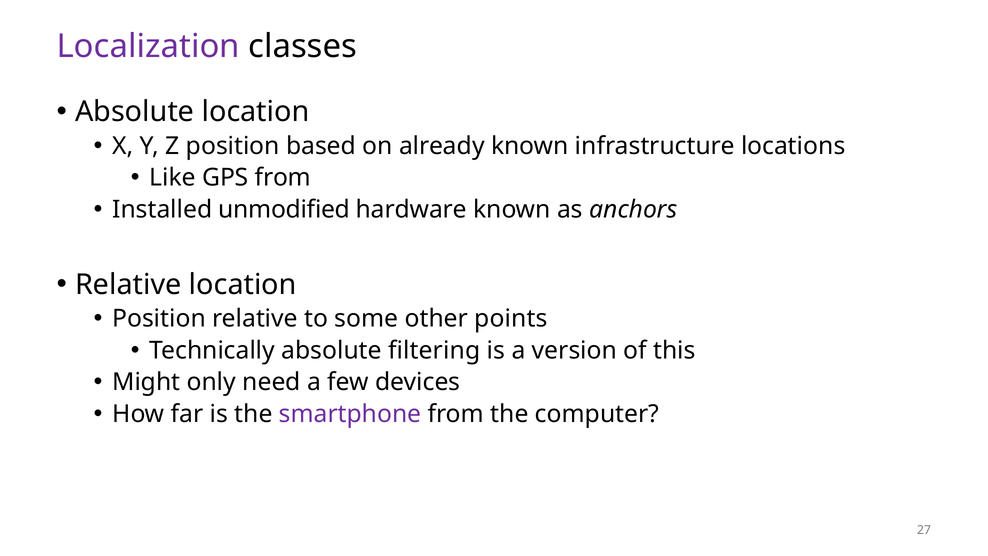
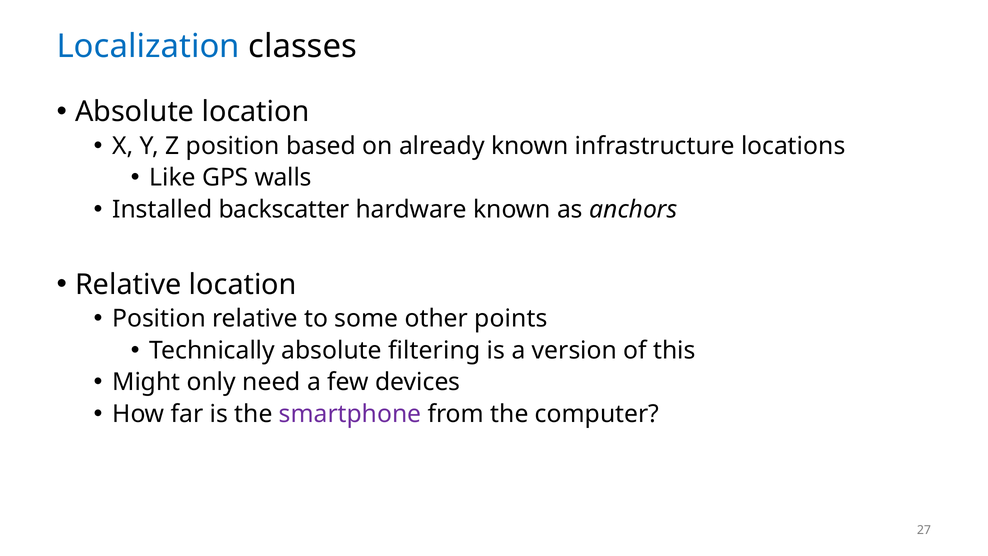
Localization colour: purple -> blue
GPS from: from -> walls
unmodified: unmodified -> backscatter
